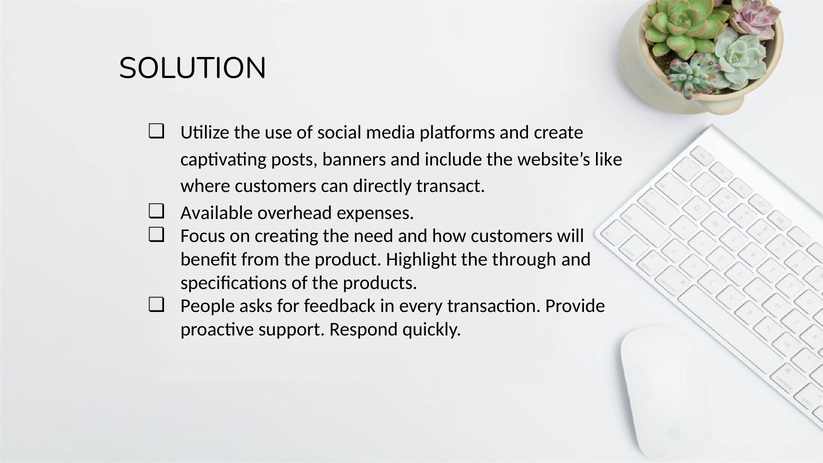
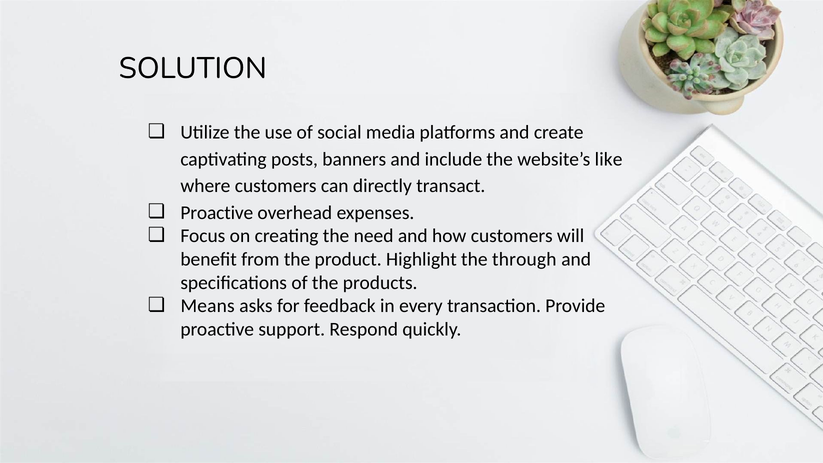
Available at (217, 213): Available -> Proactive
People: People -> Means
